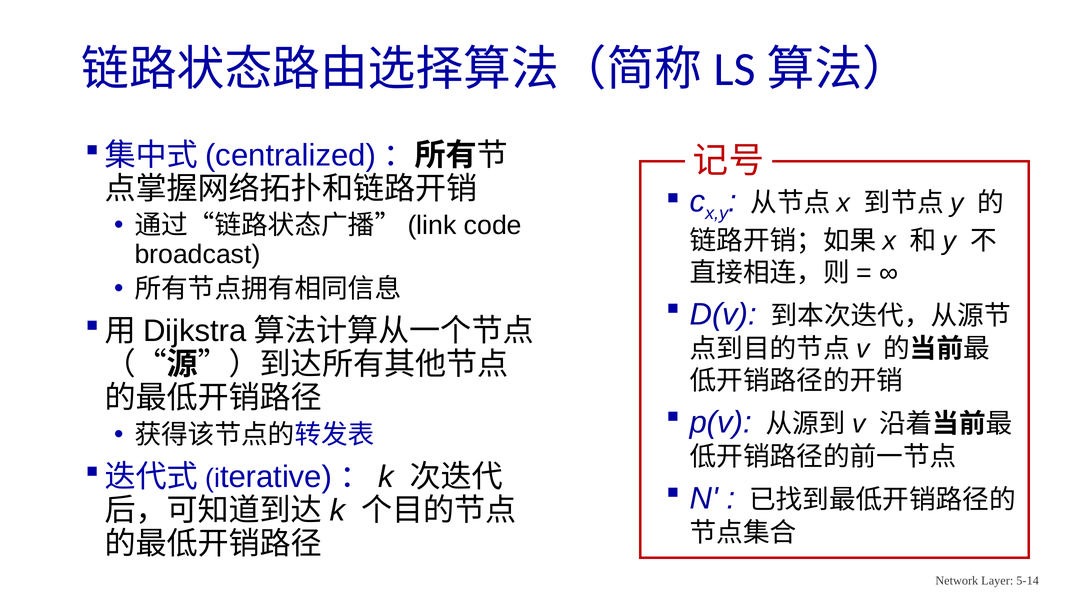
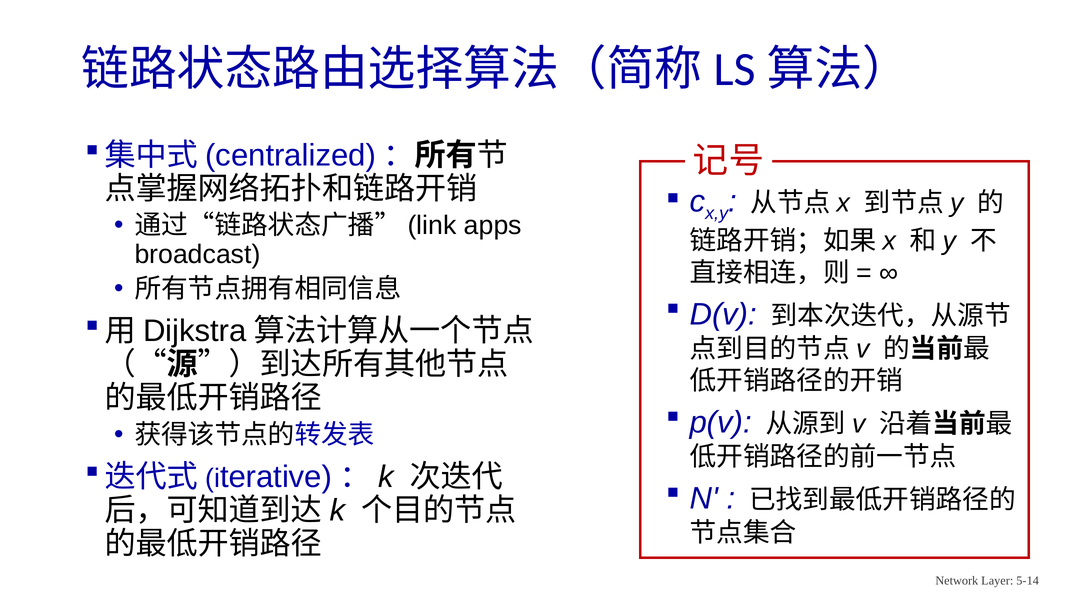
code: code -> apps
